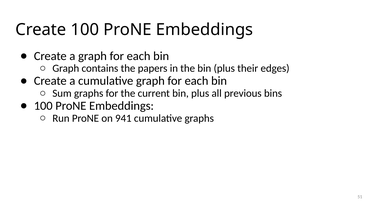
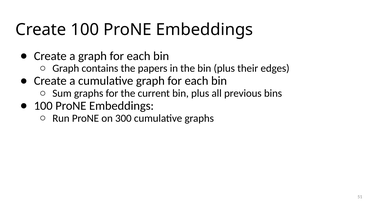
941: 941 -> 300
